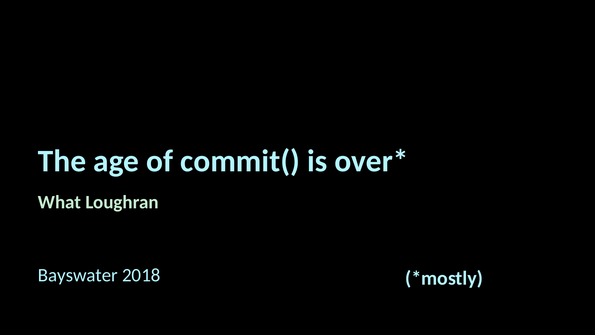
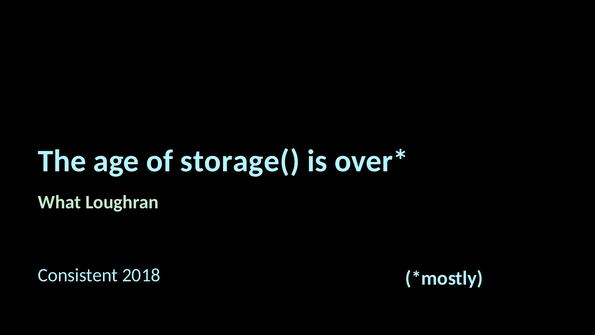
commit(: commit( -> storage(
Bayswater: Bayswater -> Consistent
